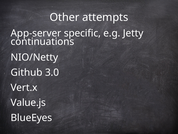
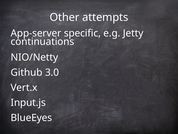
Value.js: Value.js -> Input.js
